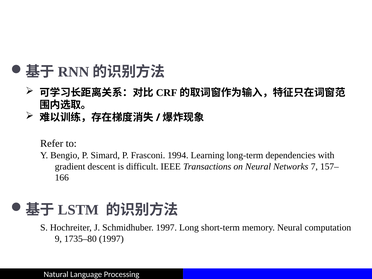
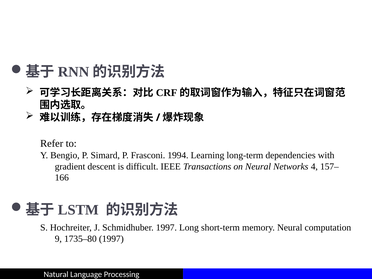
7: 7 -> 4
